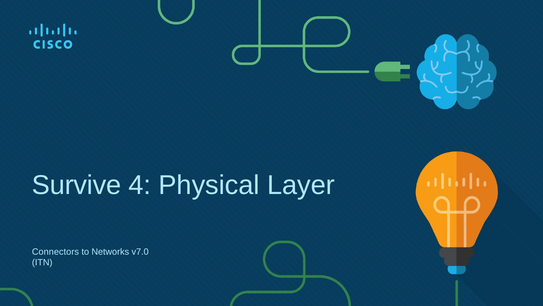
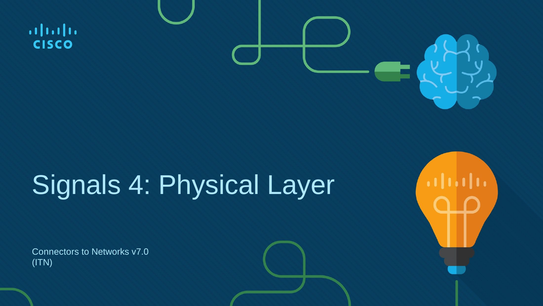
Survive: Survive -> Signals
